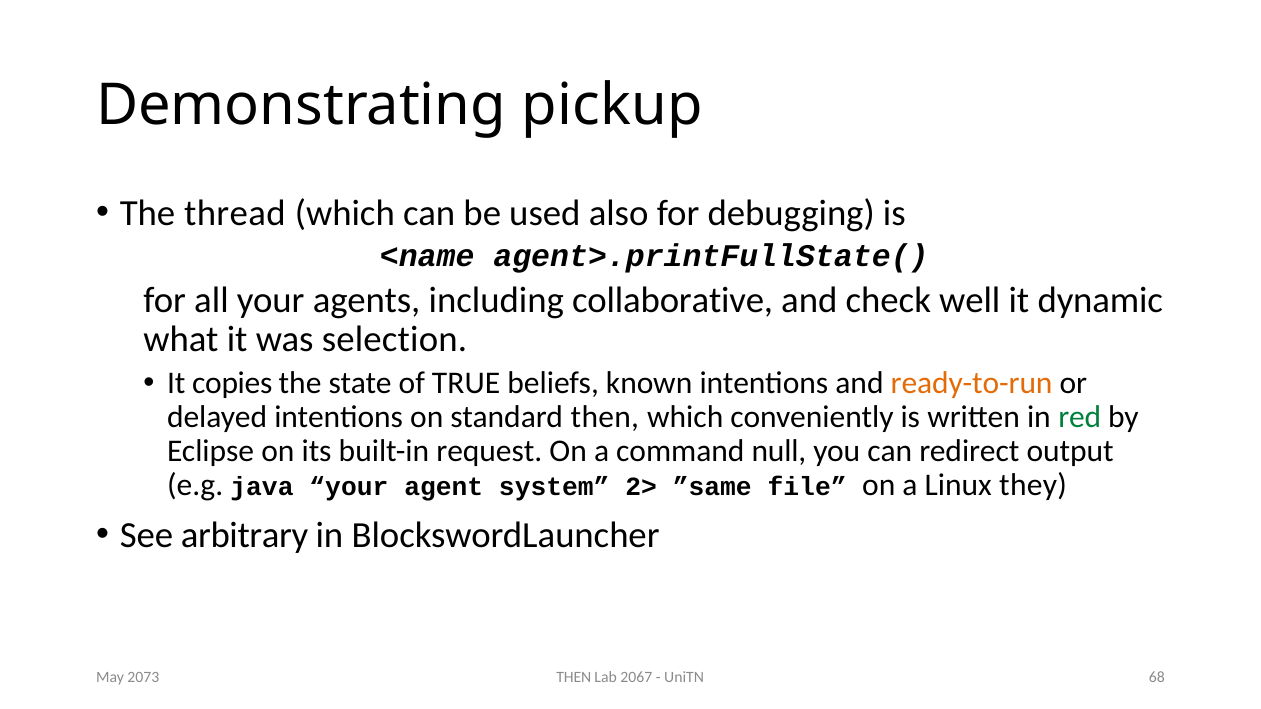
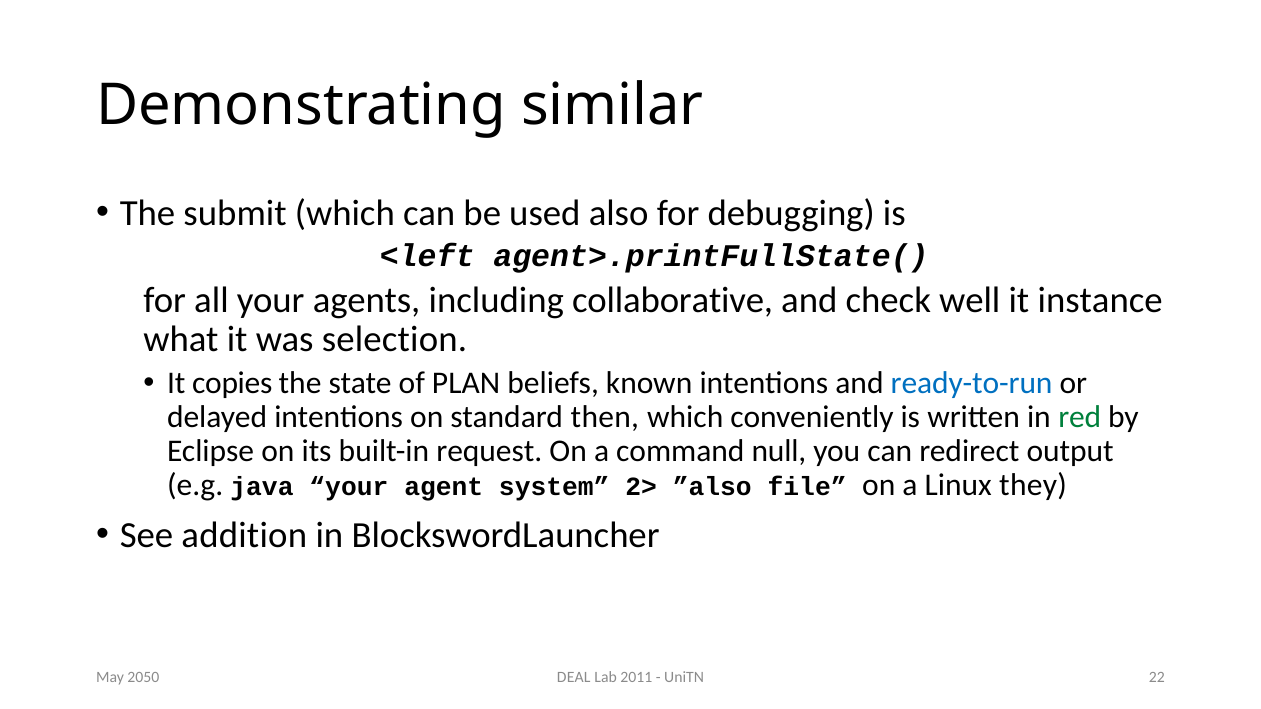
pickup: pickup -> similar
thread: thread -> submit
<name: <name -> <left
dynamic: dynamic -> instance
TRUE: TRUE -> PLAN
ready-to-run colour: orange -> blue
”same: ”same -> ”also
arbitrary: arbitrary -> addition
THEN at (574, 677): THEN -> DEAL
2067: 2067 -> 2011
68: 68 -> 22
2073: 2073 -> 2050
